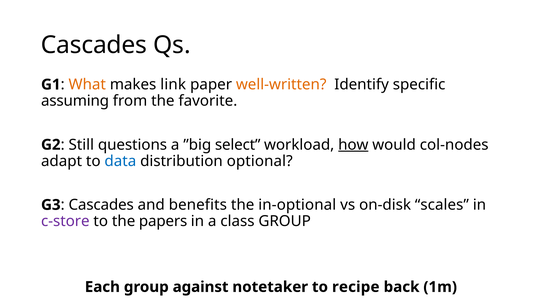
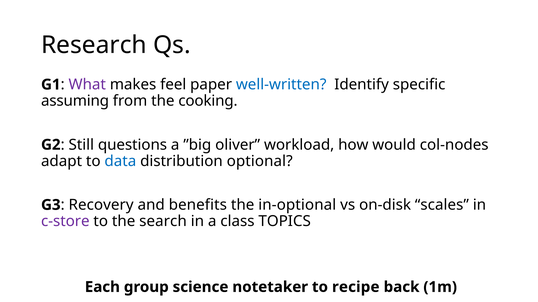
Cascades at (94, 45): Cascades -> Research
What colour: orange -> purple
link: link -> feel
well-written colour: orange -> blue
favorite: favorite -> cooking
select: select -> oliver
how underline: present -> none
Cascades at (101, 205): Cascades -> Recovery
papers: papers -> search
class GROUP: GROUP -> TOPICS
against: against -> science
